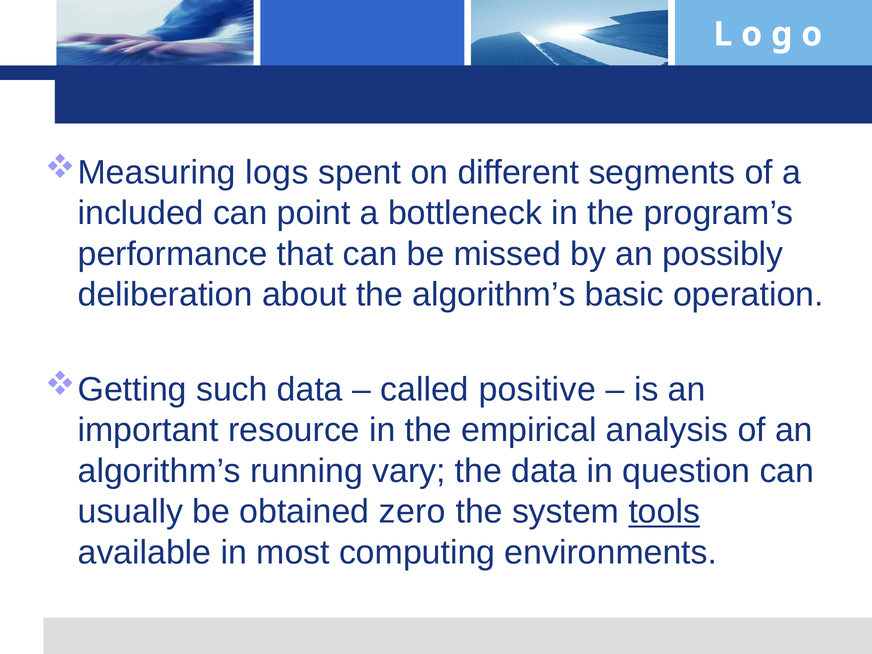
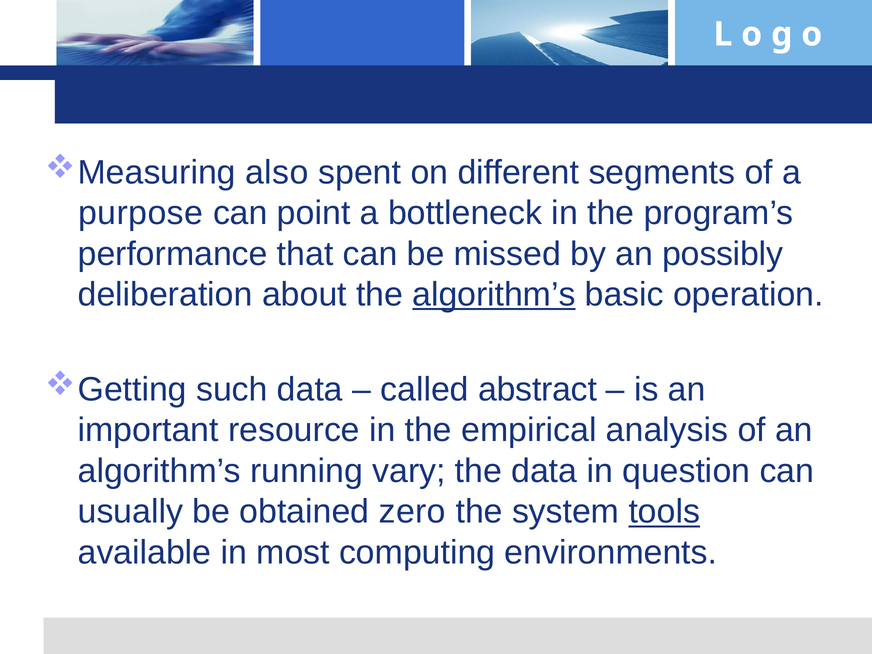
logs: logs -> also
included: included -> purpose
algorithm’s at (494, 295) underline: none -> present
positive: positive -> abstract
